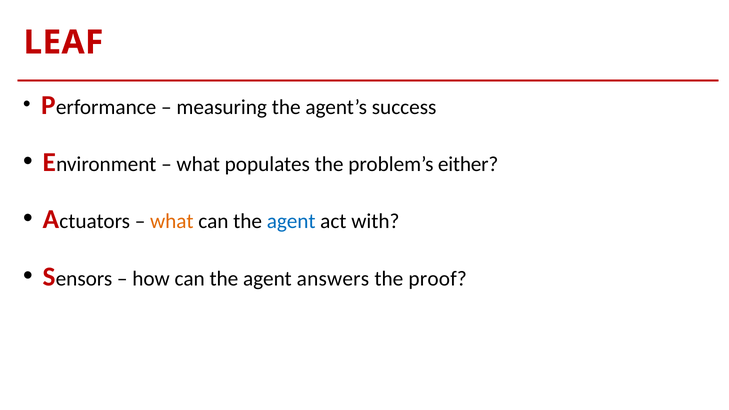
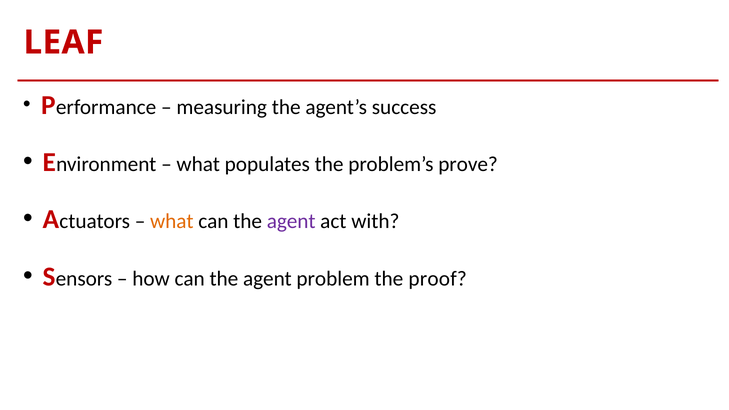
either: either -> prove
agent at (291, 221) colour: blue -> purple
answers: answers -> problem
